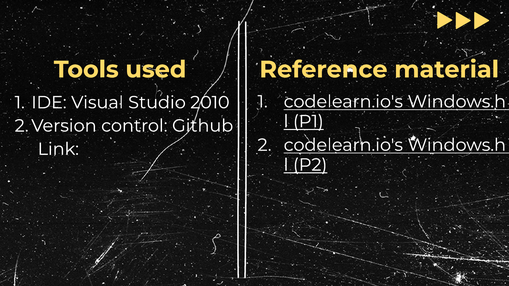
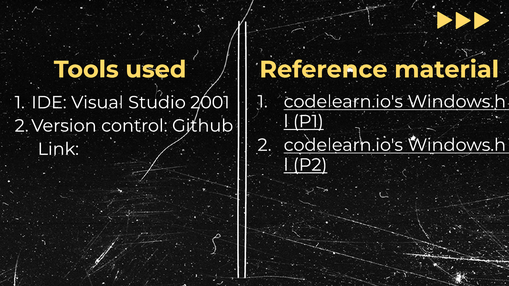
2010: 2010 -> 2001
